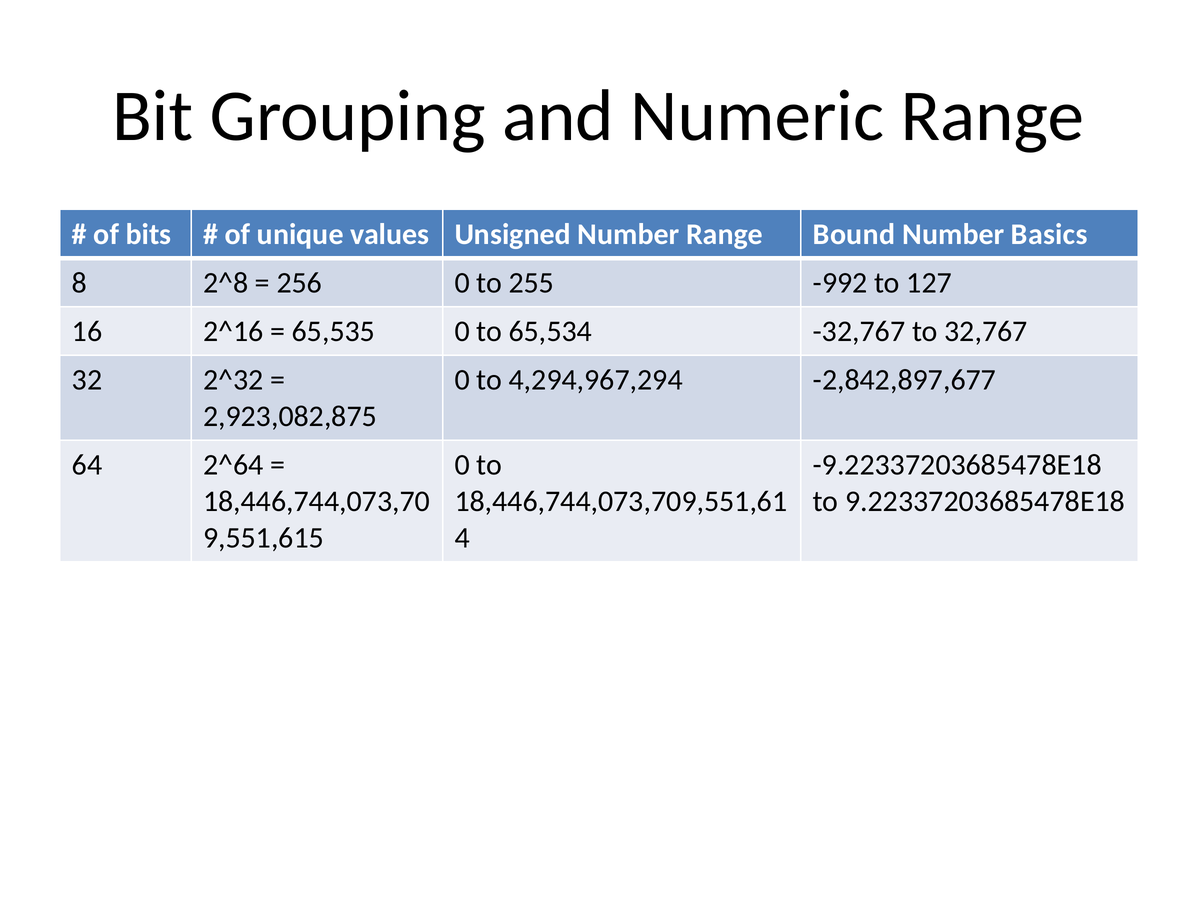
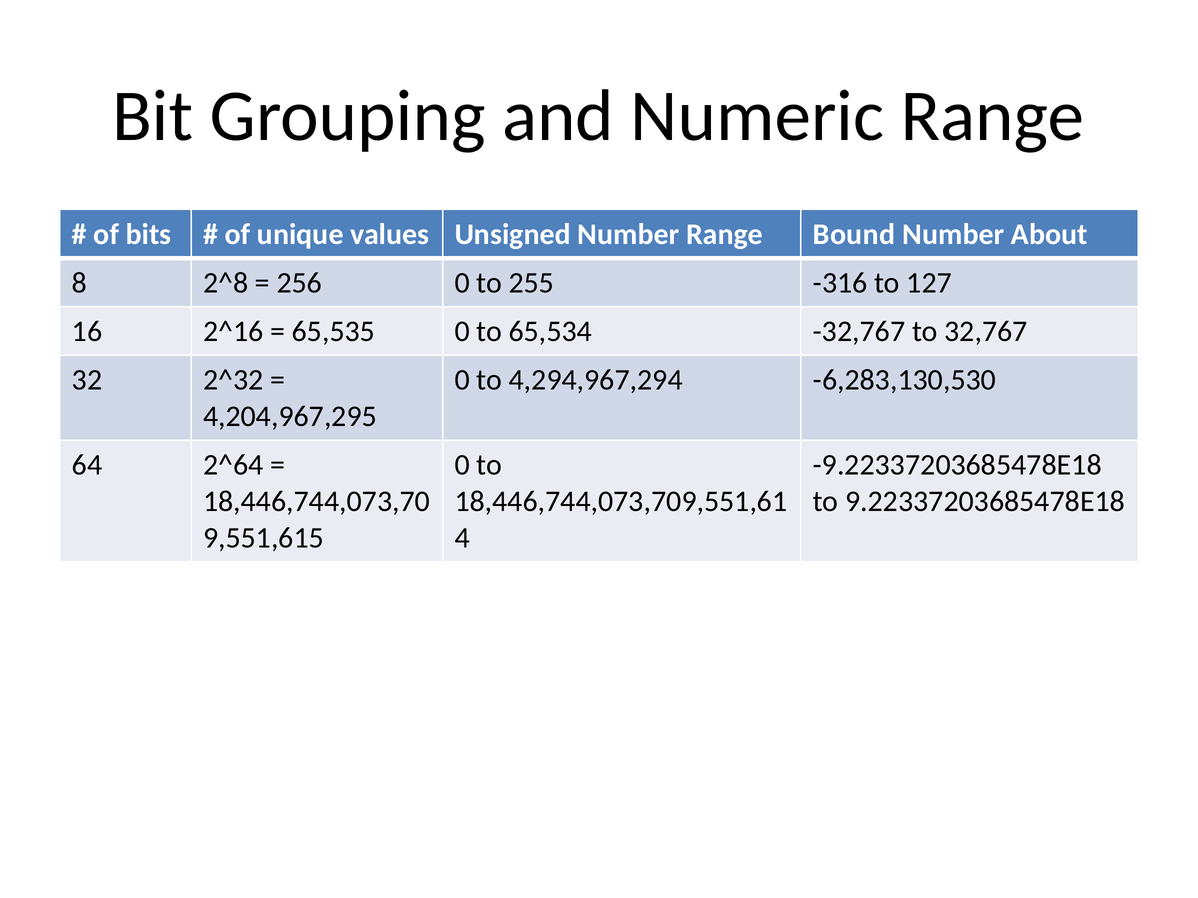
Basics: Basics -> About
-992: -992 -> -316
-2,842,897,677: -2,842,897,677 -> -6,283,130,530
2,923,082,875: 2,923,082,875 -> 4,204,967,295
